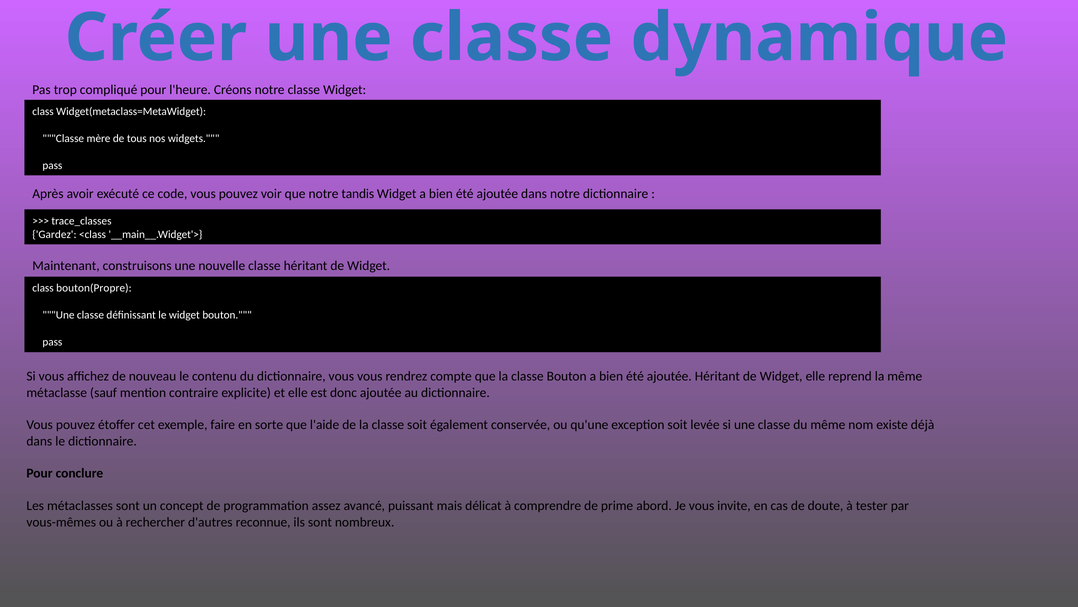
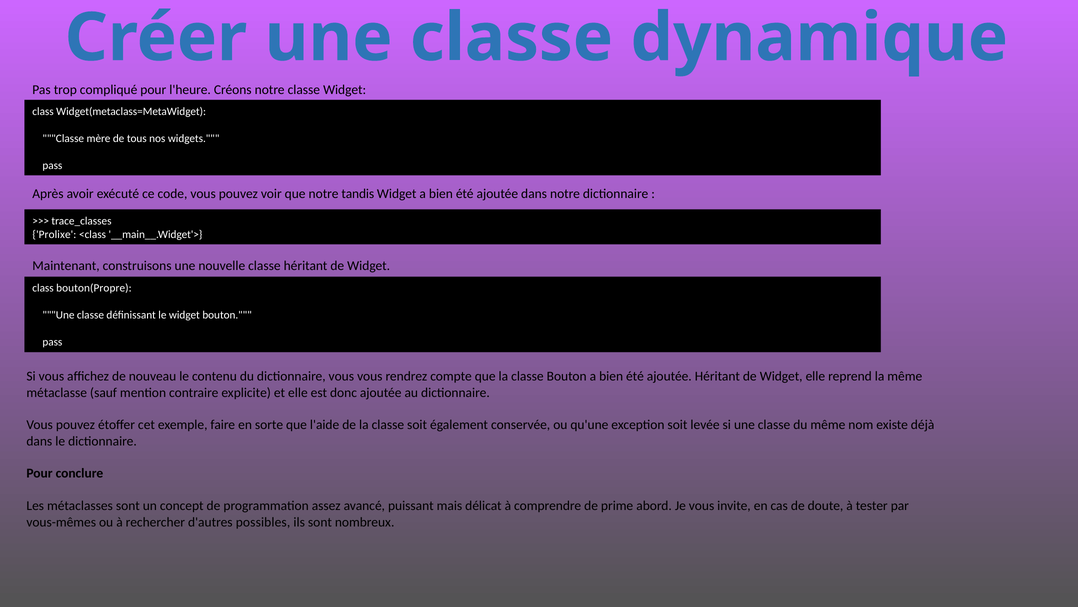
Gardez: Gardez -> Prolixe
reconnue: reconnue -> possibles
